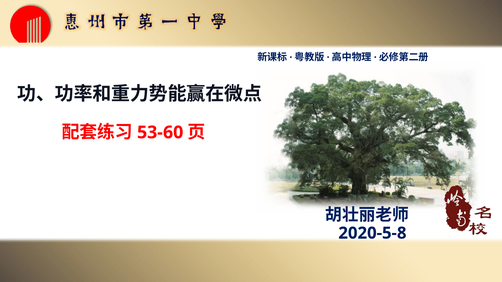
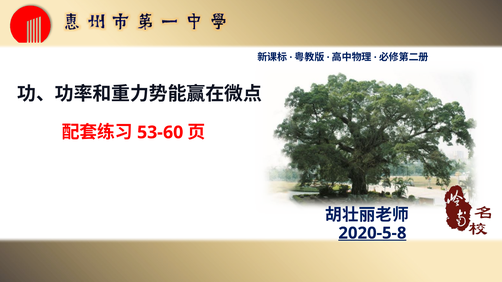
2020-5-8 underline: none -> present
